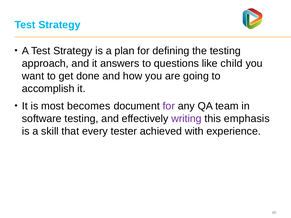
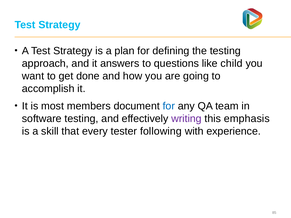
becomes: becomes -> members
for at (169, 106) colour: purple -> blue
achieved: achieved -> following
